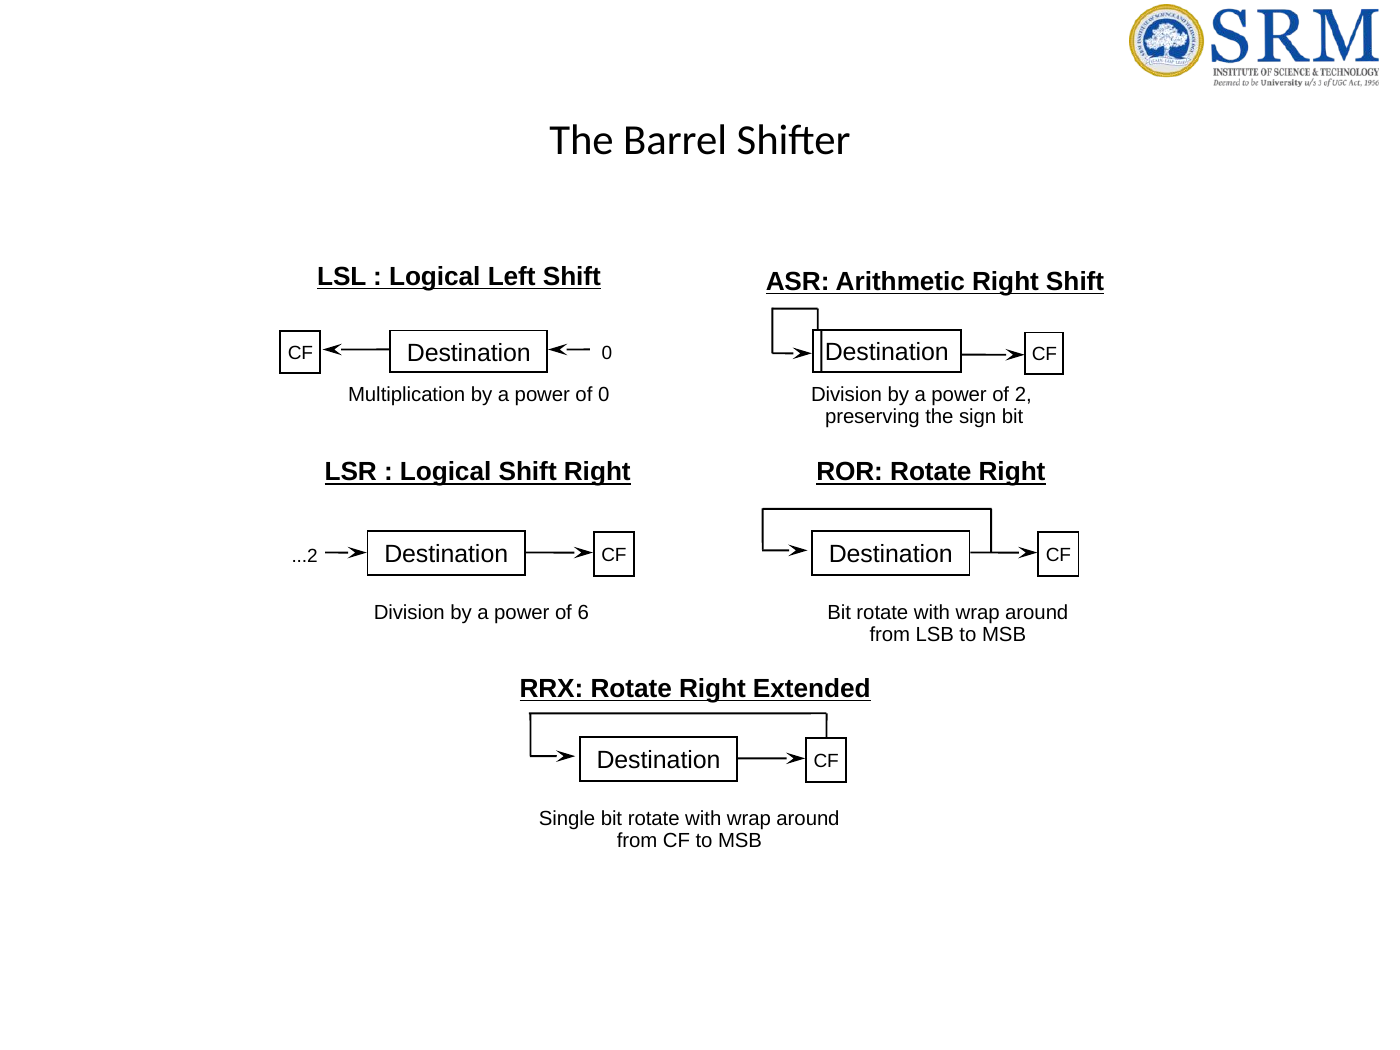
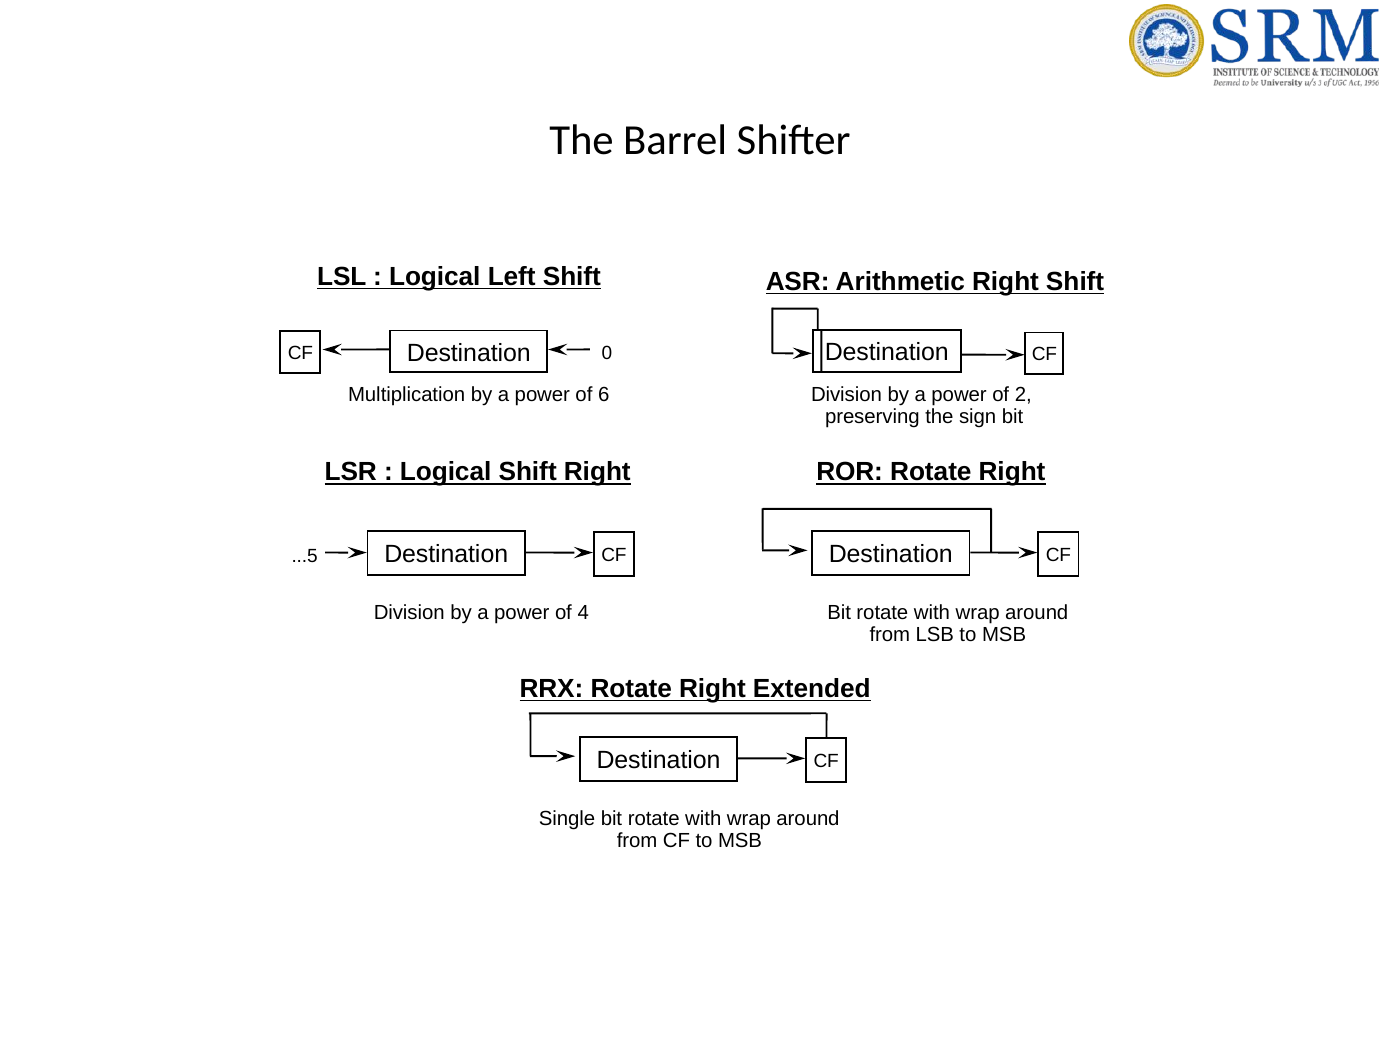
of 0: 0 -> 6
...2: ...2 -> ...5
6: 6 -> 4
